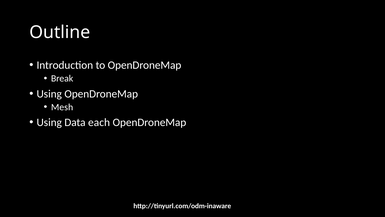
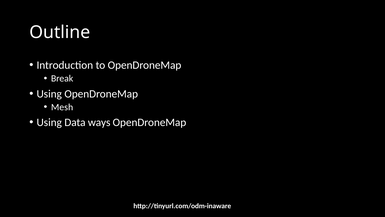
each: each -> ways
